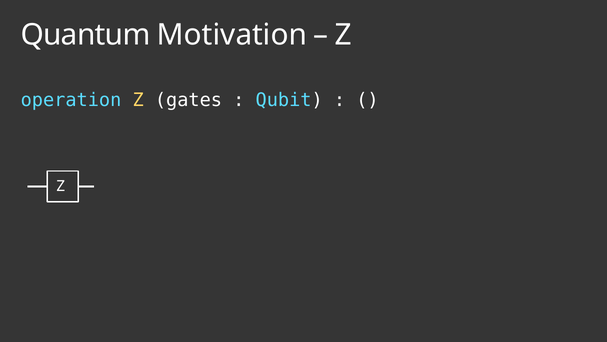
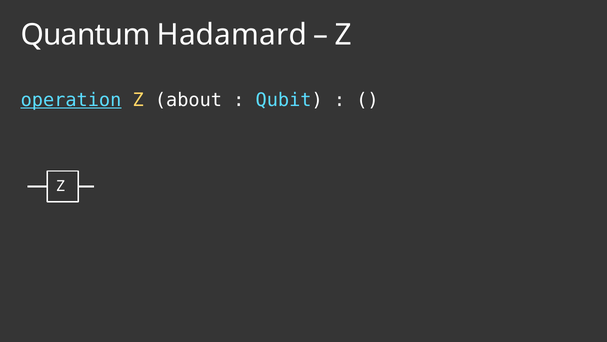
Motivation: Motivation -> Hadamard
operation underline: none -> present
gates: gates -> about
